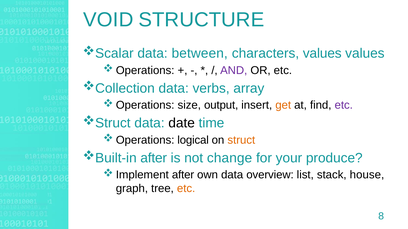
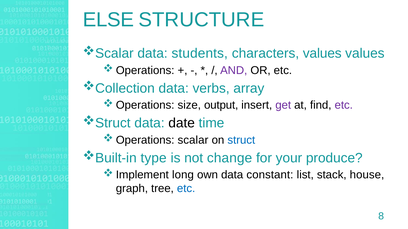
VOID: VOID -> ELSE
between: between -> students
get colour: orange -> purple
logical: logical -> scalar
struct colour: orange -> blue
after at (154, 158): after -> type
after at (183, 175): after -> long
overview: overview -> constant
etc at (186, 189) colour: orange -> blue
